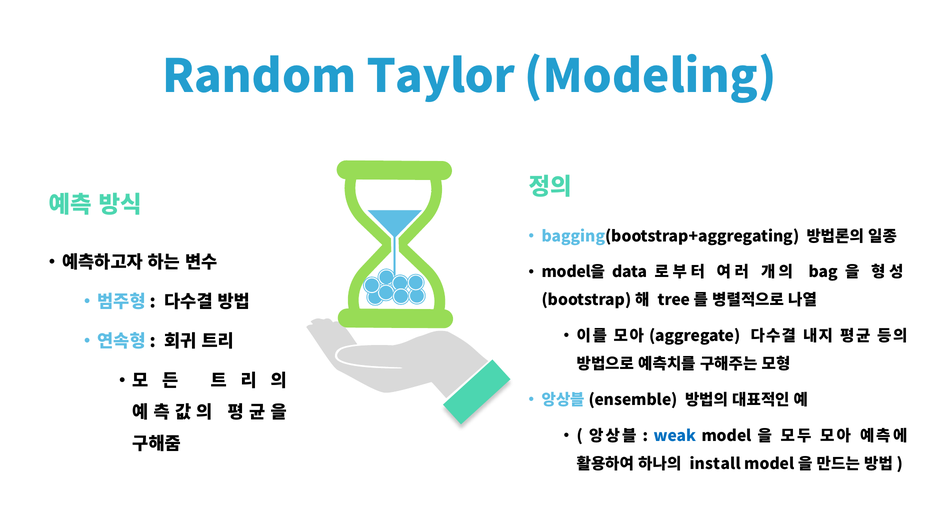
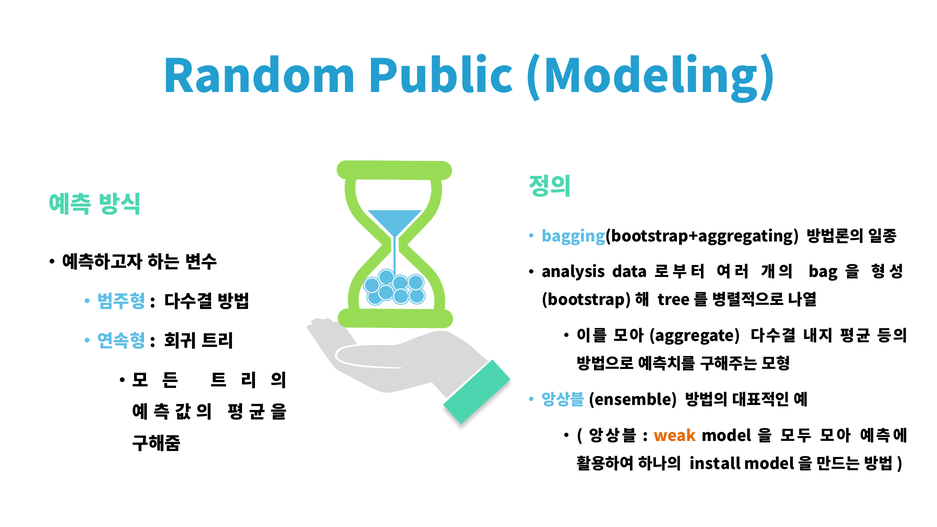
Taylor: Taylor -> Public
model을 at (573, 272): model을 -> analysis
weak colour: blue -> orange
